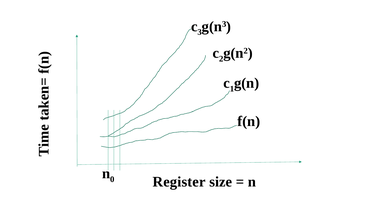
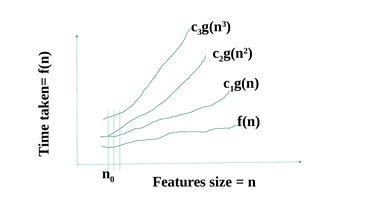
Register: Register -> Features
